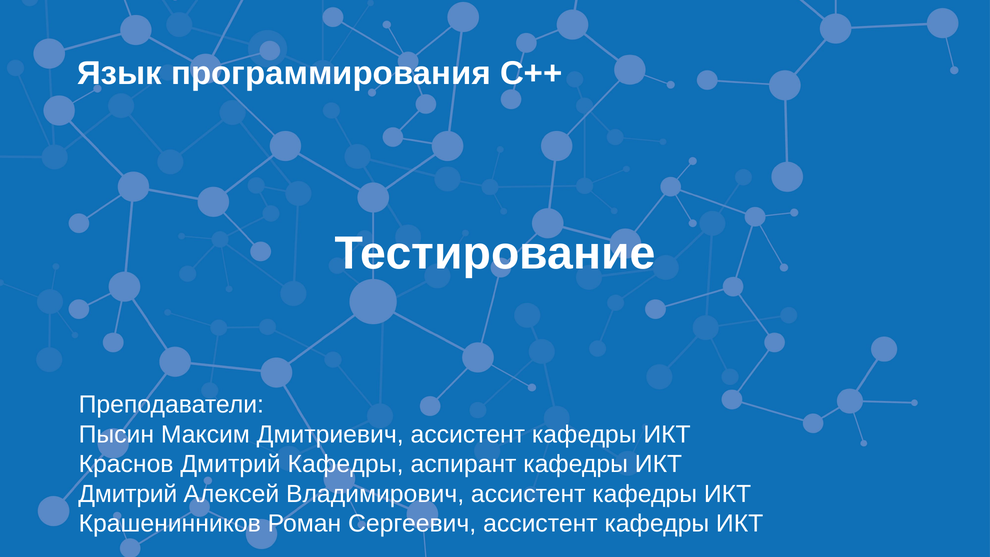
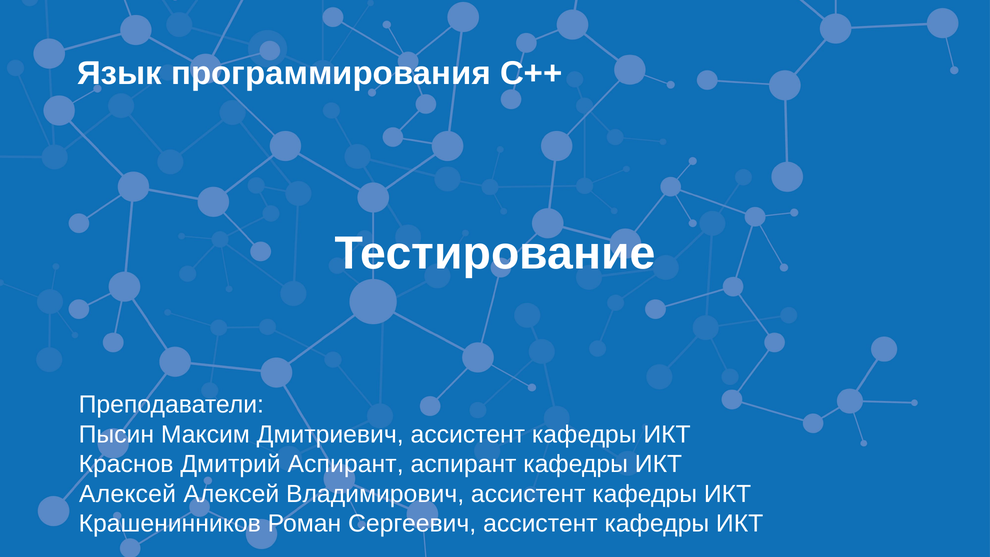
Дмитрий Кафедры: Кафедры -> Аспирант
Дмитрий at (128, 494): Дмитрий -> Алексей
